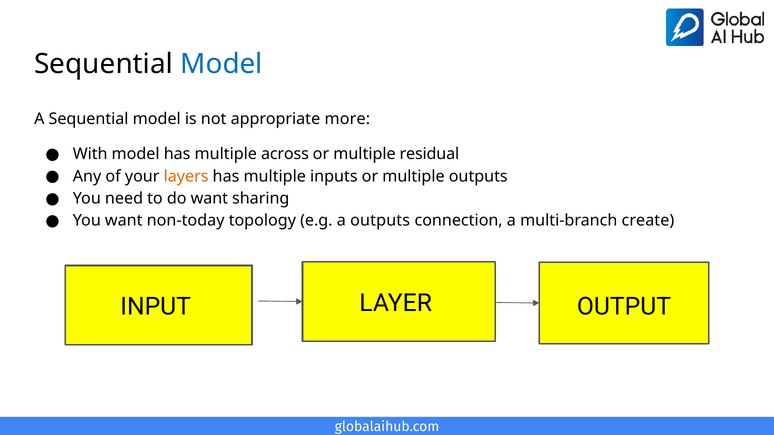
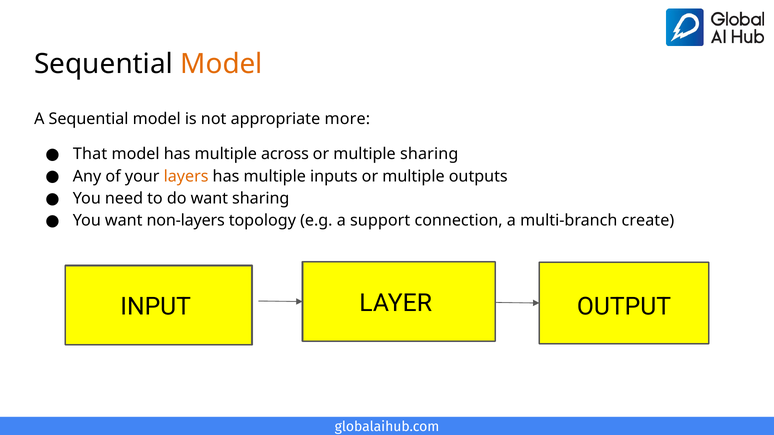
Model at (221, 64) colour: blue -> orange
With: With -> That
multiple residual: residual -> sharing
non-today: non-today -> non-layers
a outputs: outputs -> support
